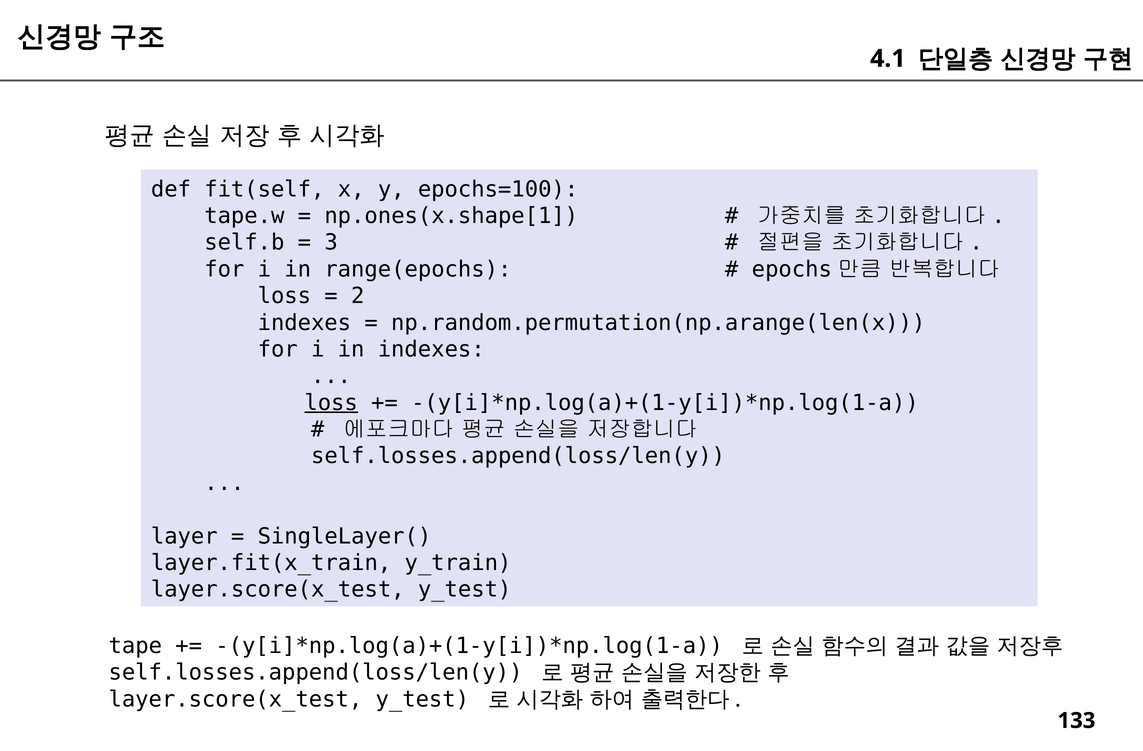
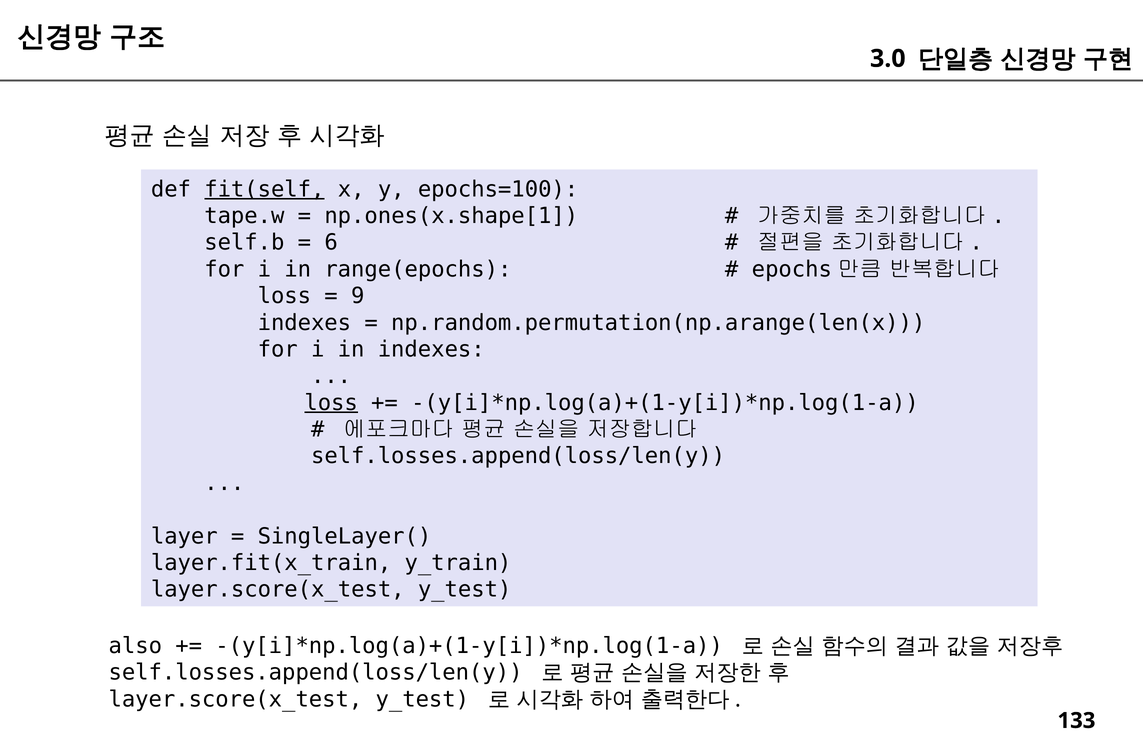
4.1: 4.1 -> 3.0
fit(self underline: none -> present
3: 3 -> 6
2: 2 -> 9
tape: tape -> also
